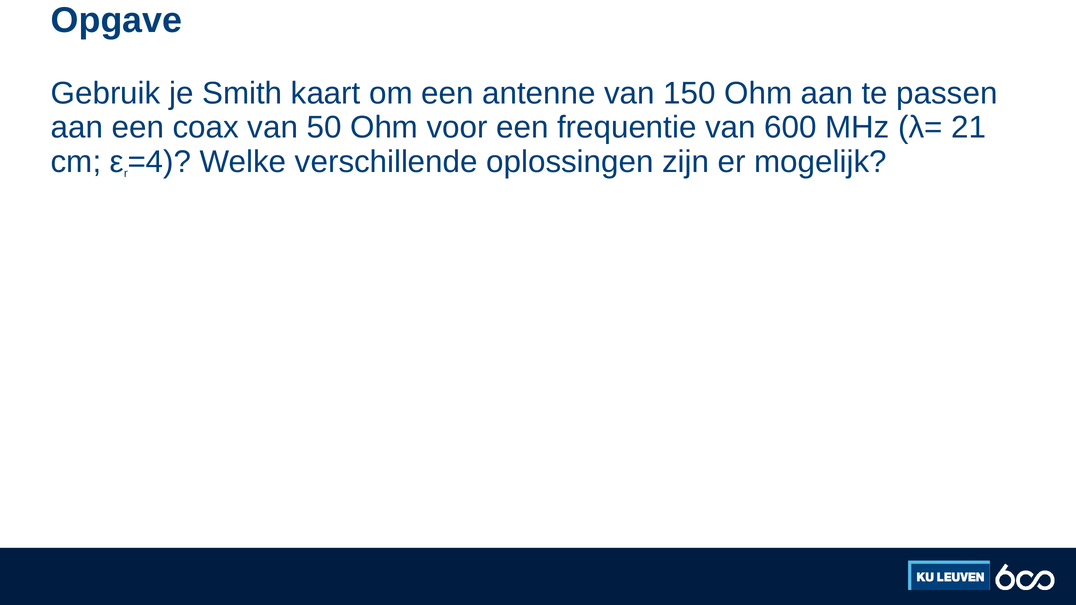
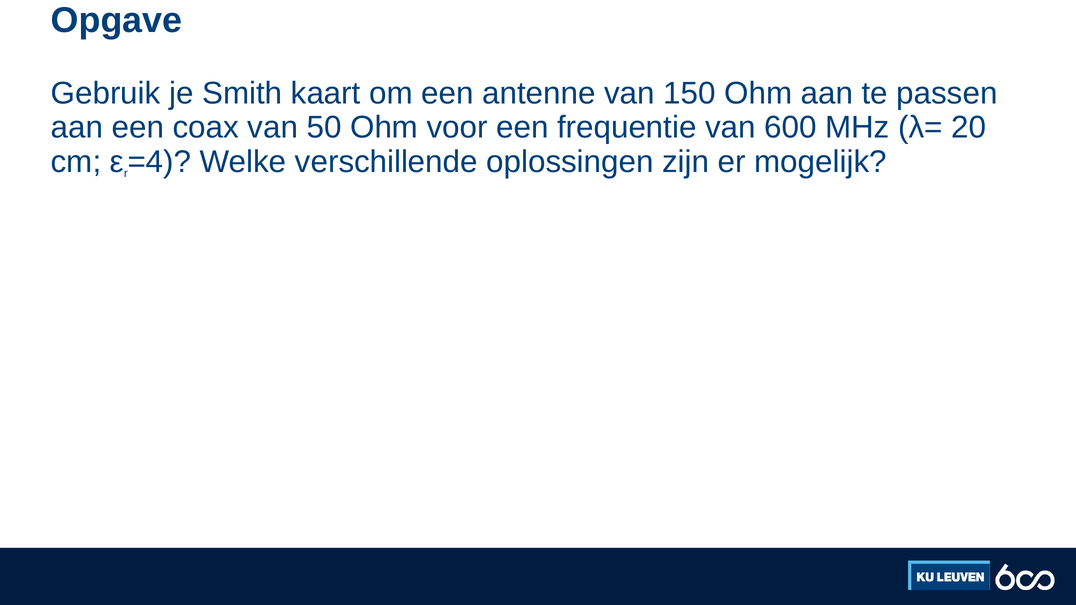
21: 21 -> 20
